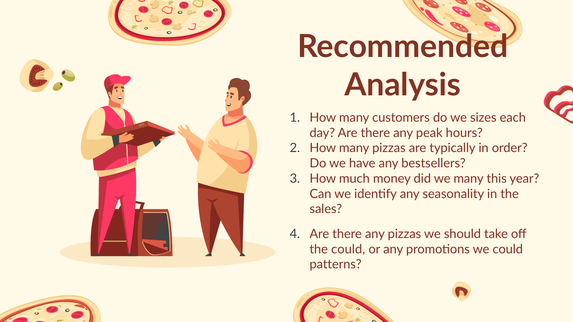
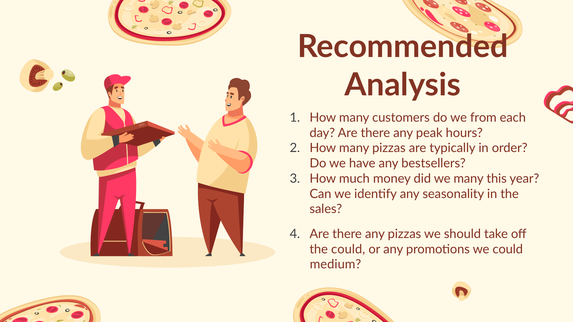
sizes: sizes -> from
patterns: patterns -> medium
